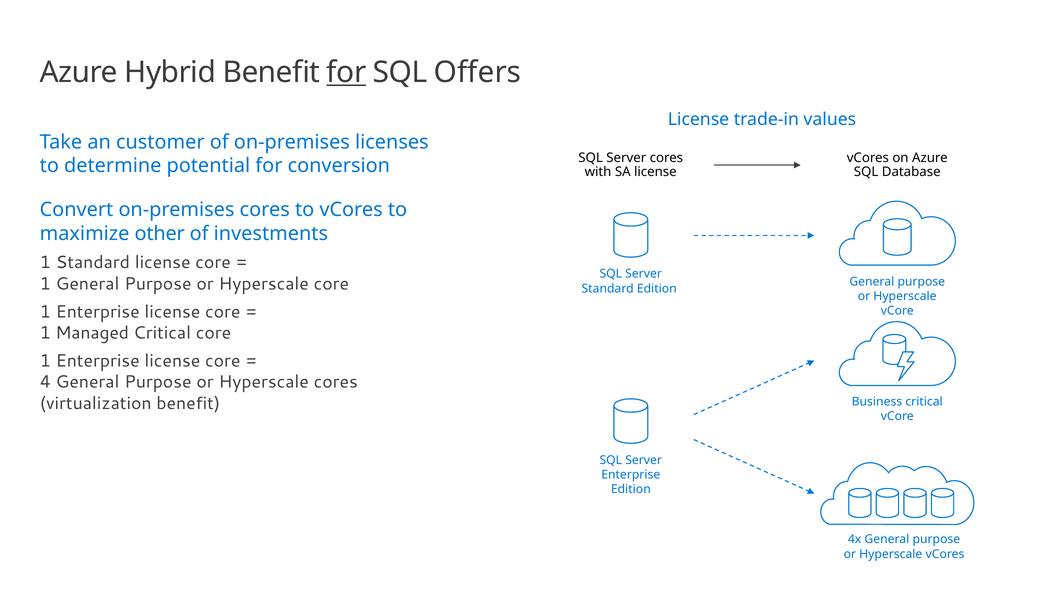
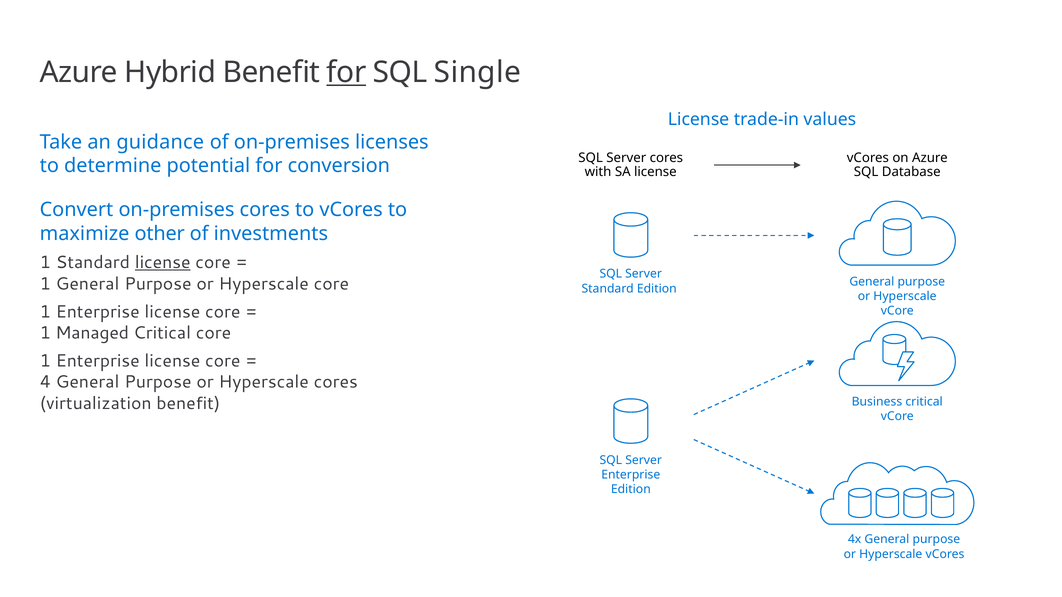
Offers: Offers -> Single
customer: customer -> guidance
license at (163, 263) underline: none -> present
